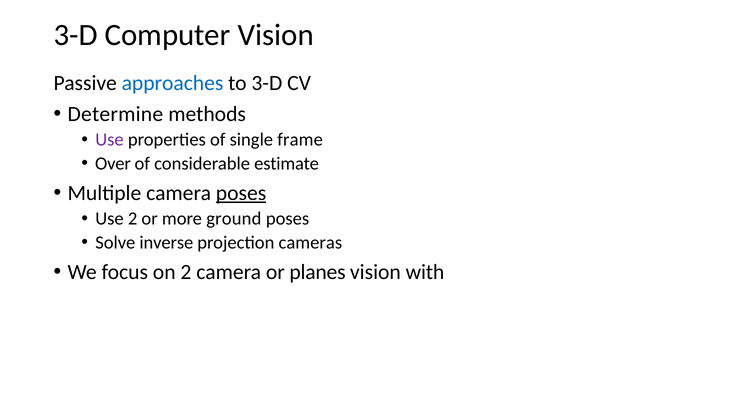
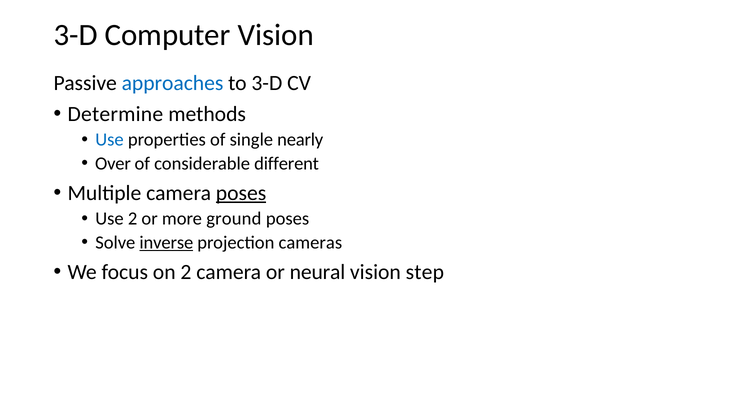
Use at (110, 139) colour: purple -> blue
frame: frame -> nearly
estimate: estimate -> different
inverse underline: none -> present
planes: planes -> neural
with: with -> step
